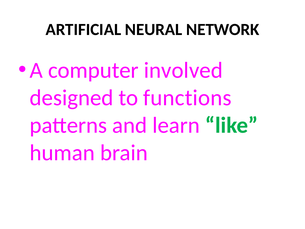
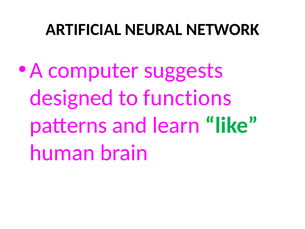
involved: involved -> suggests
